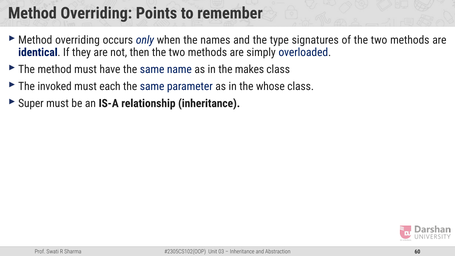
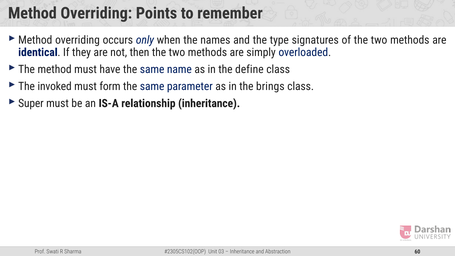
makes: makes -> define
each: each -> form
whose: whose -> brings
